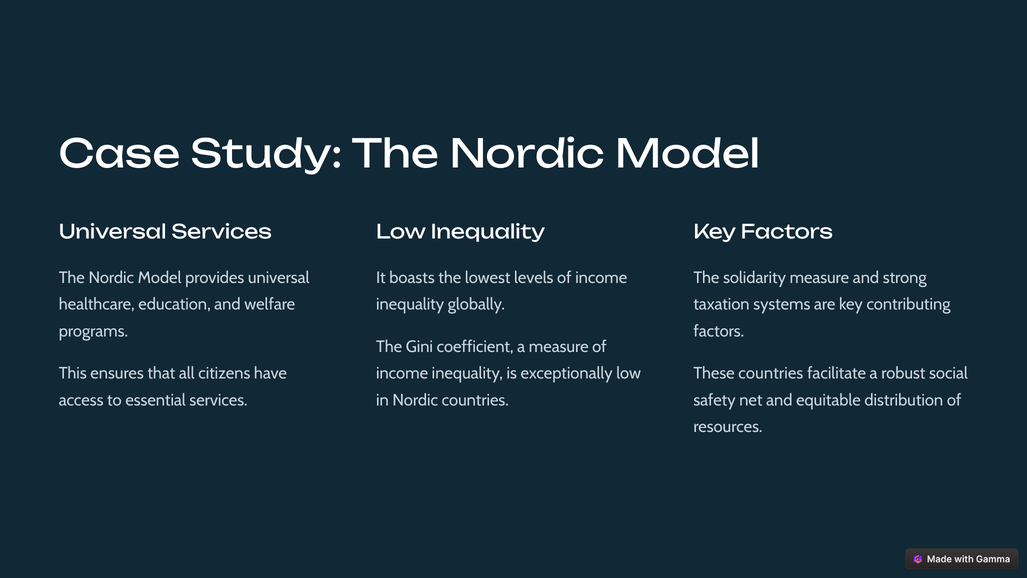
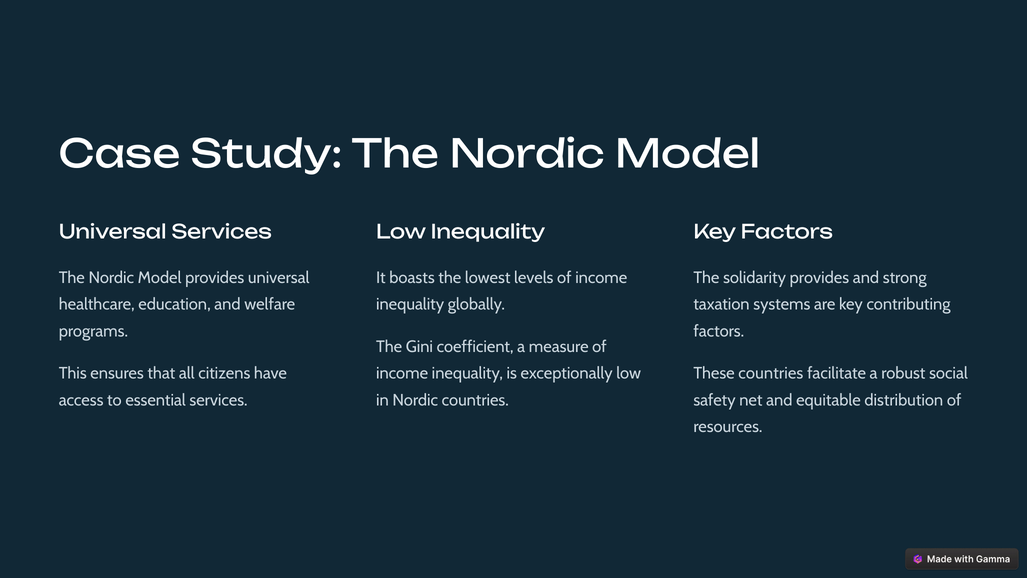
solidarity measure: measure -> provides
